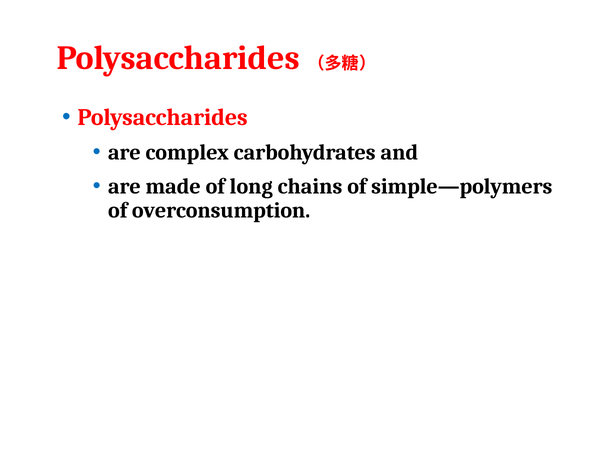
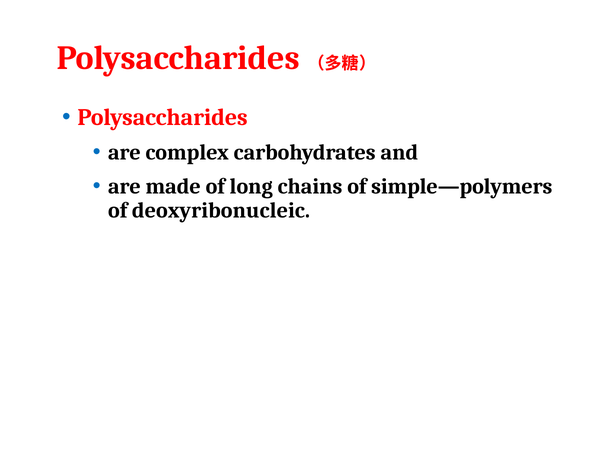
overconsumption: overconsumption -> deoxyribonucleic
